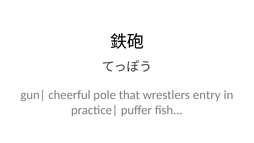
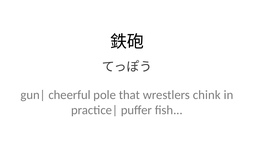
entry: entry -> chink
